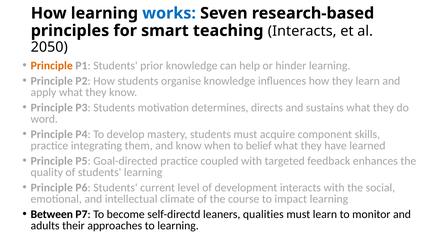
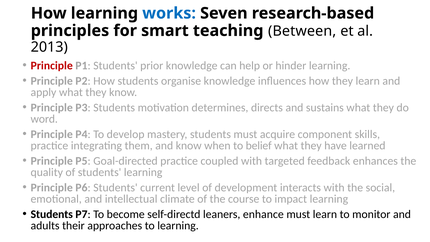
teaching Interacts: Interacts -> Between
2050: 2050 -> 2013
Principle at (52, 66) colour: orange -> red
Between at (52, 214): Between -> Students
qualities: qualities -> enhance
